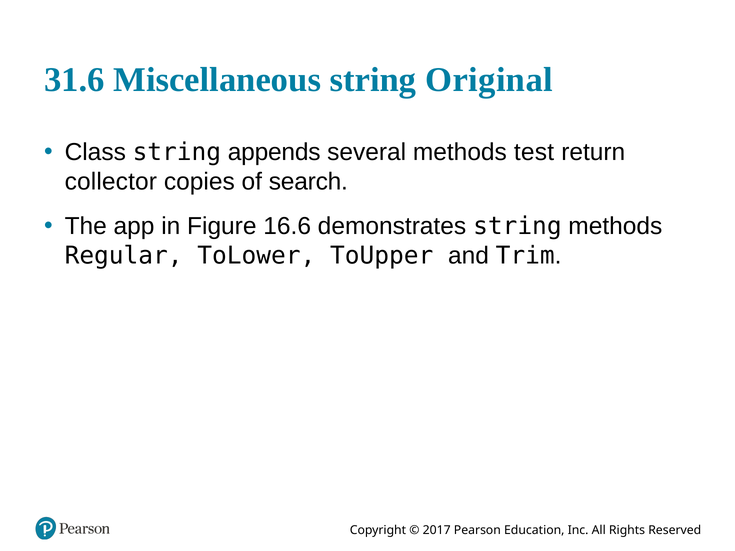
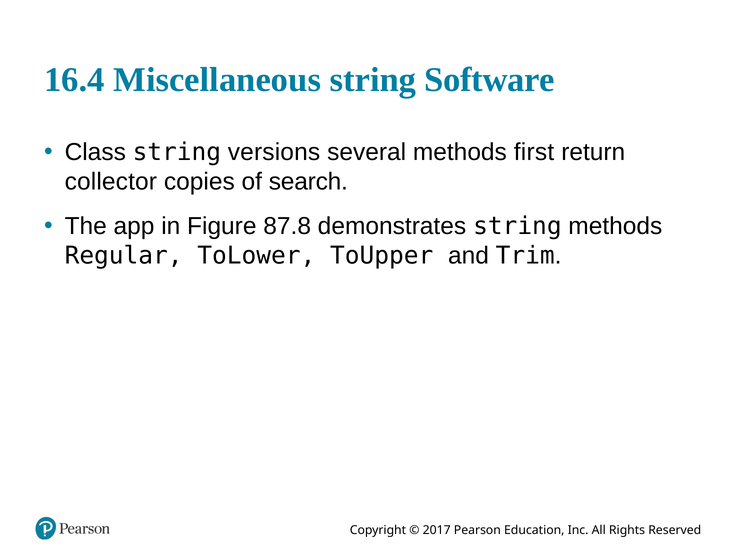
31.6: 31.6 -> 16.4
Original: Original -> Software
appends: appends -> versions
test: test -> first
16.6: 16.6 -> 87.8
